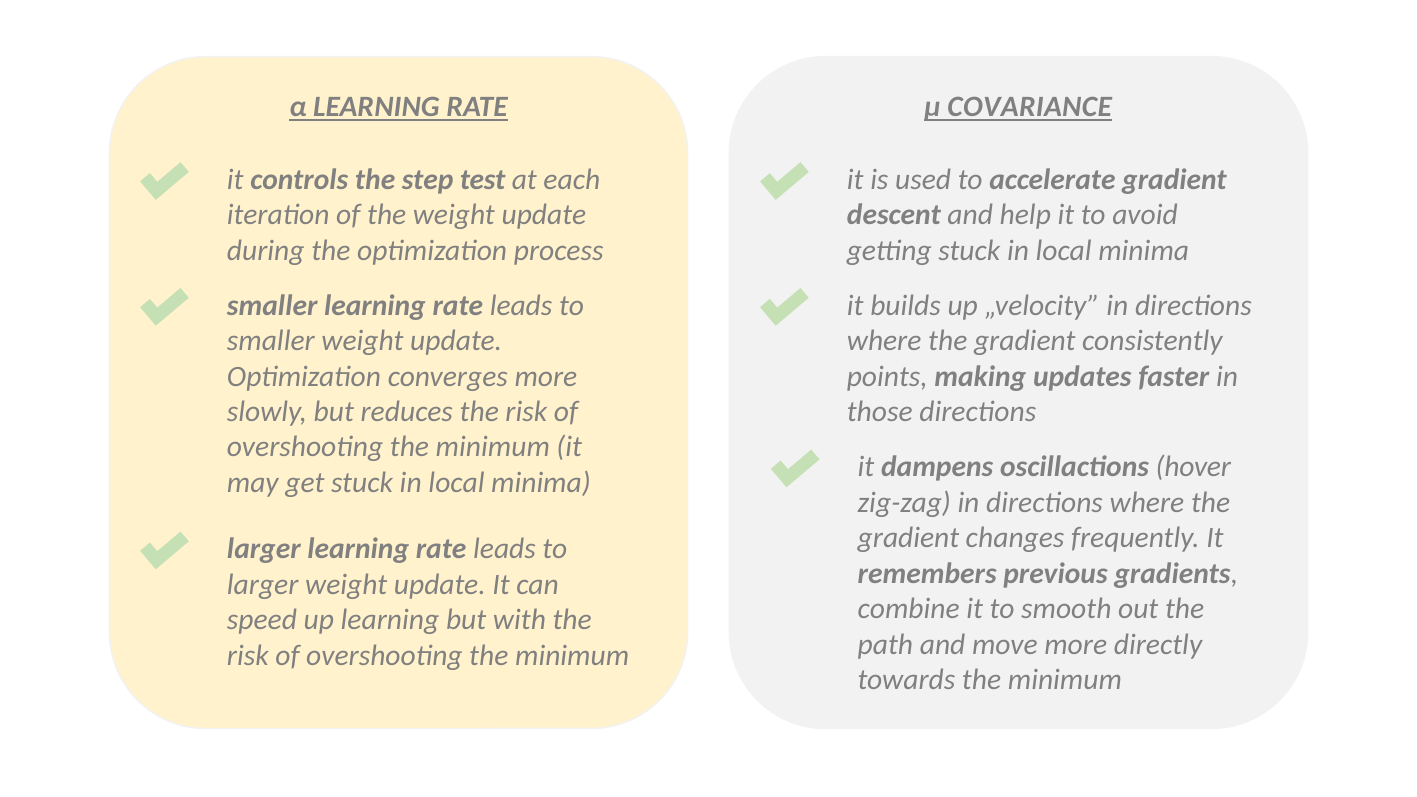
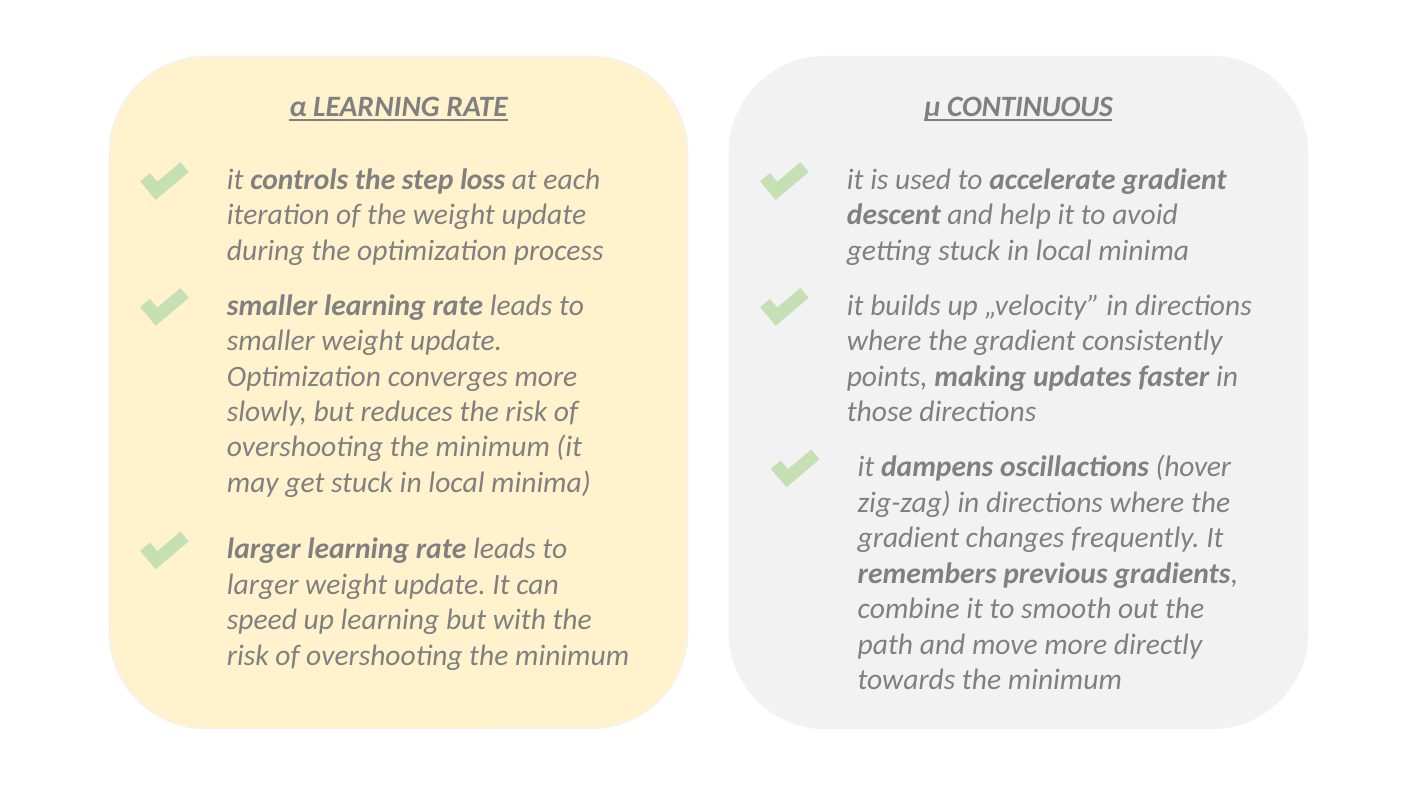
COVARIANCE: COVARIANCE -> CONTINUOUS
test: test -> loss
